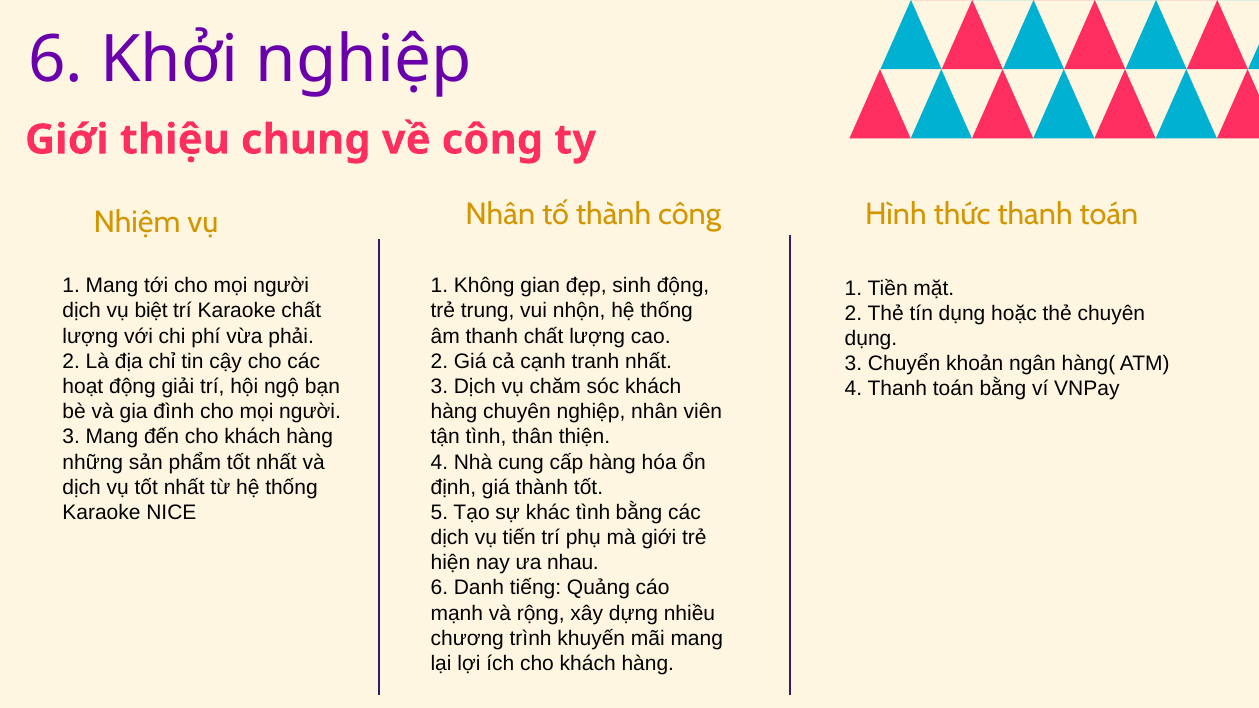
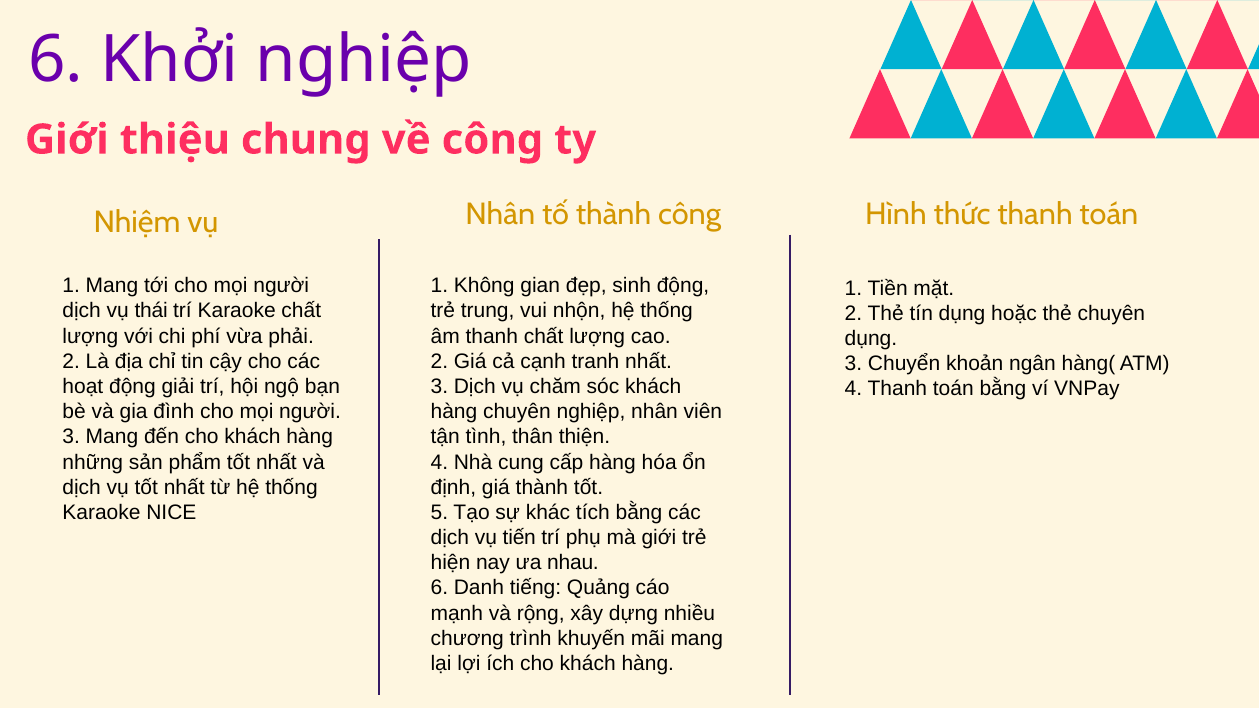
biệt: biệt -> thái
khác tình: tình -> tích
